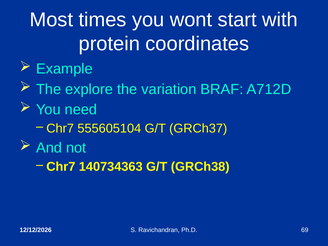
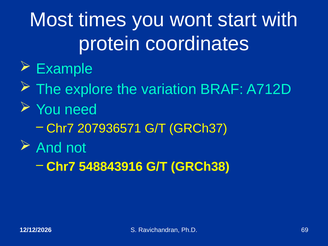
555605104: 555605104 -> 207936571
140734363: 140734363 -> 548843916
